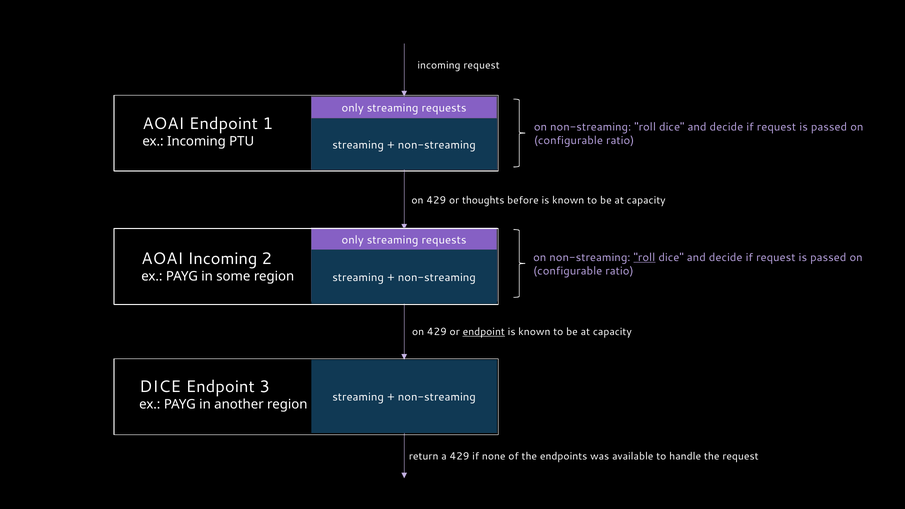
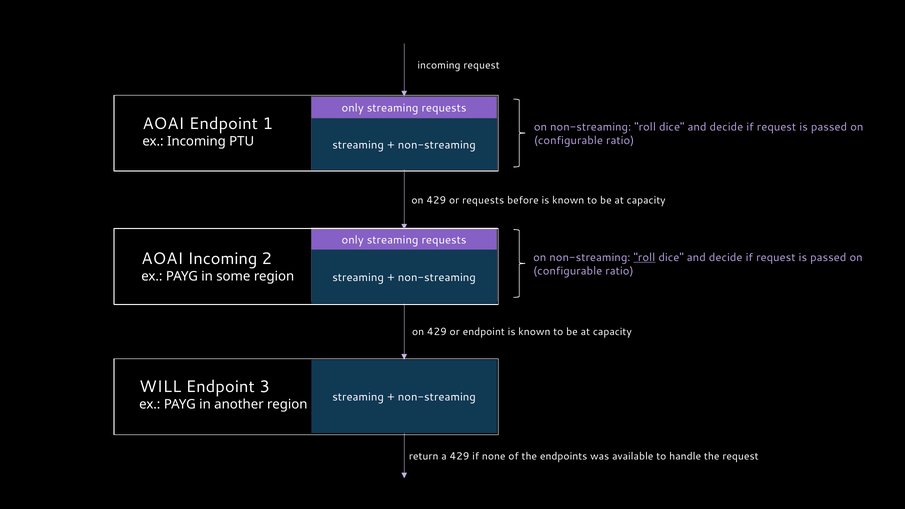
or thoughts: thoughts -> requests
endpoint at (484, 332) underline: present -> none
DICE at (160, 387): DICE -> WILL
